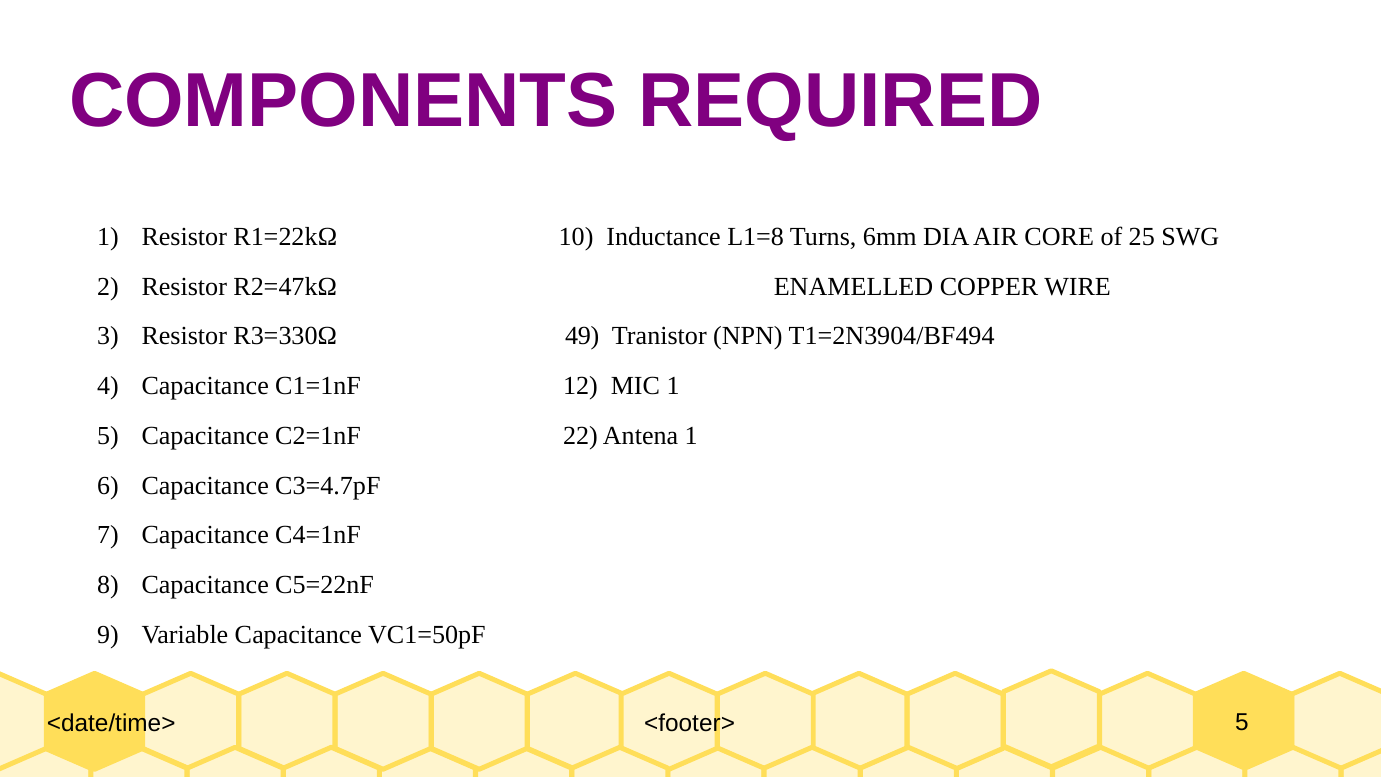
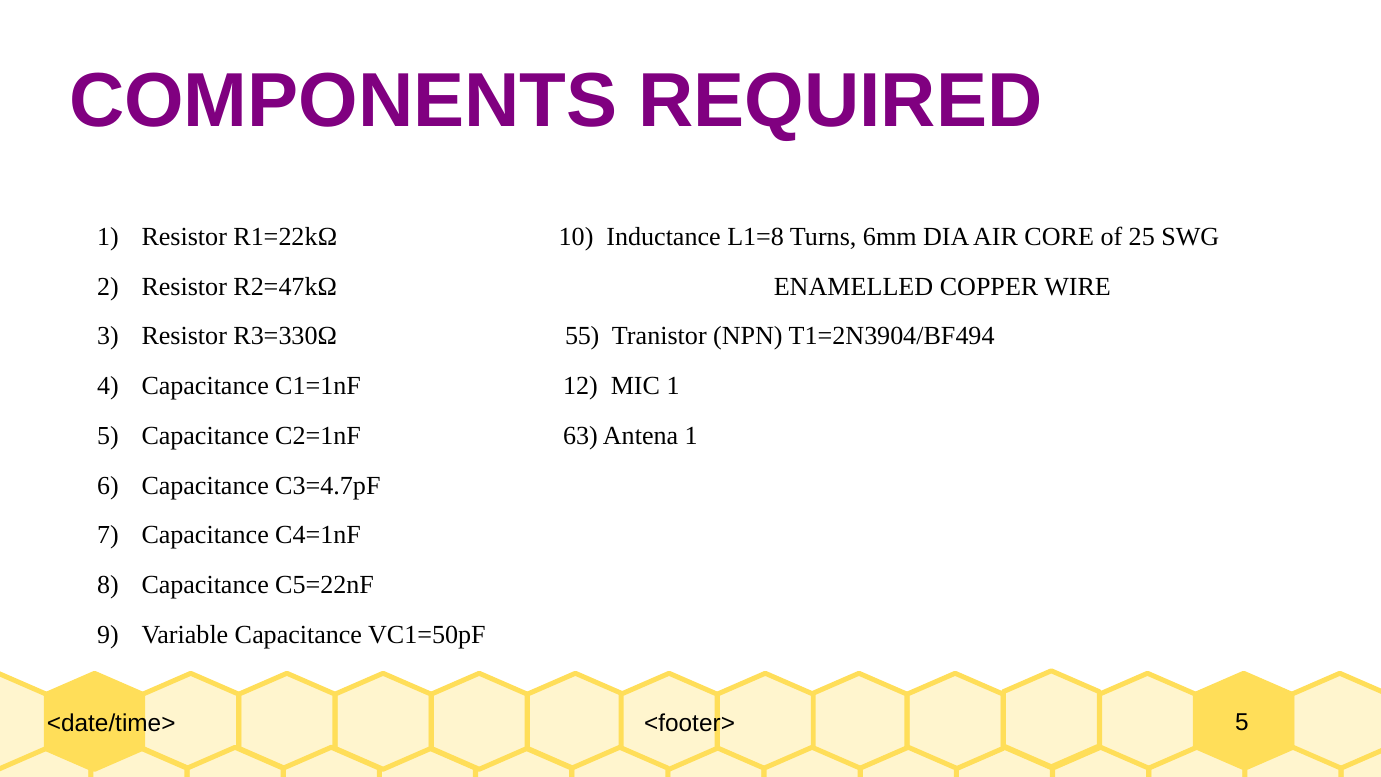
49: 49 -> 55
22: 22 -> 63
